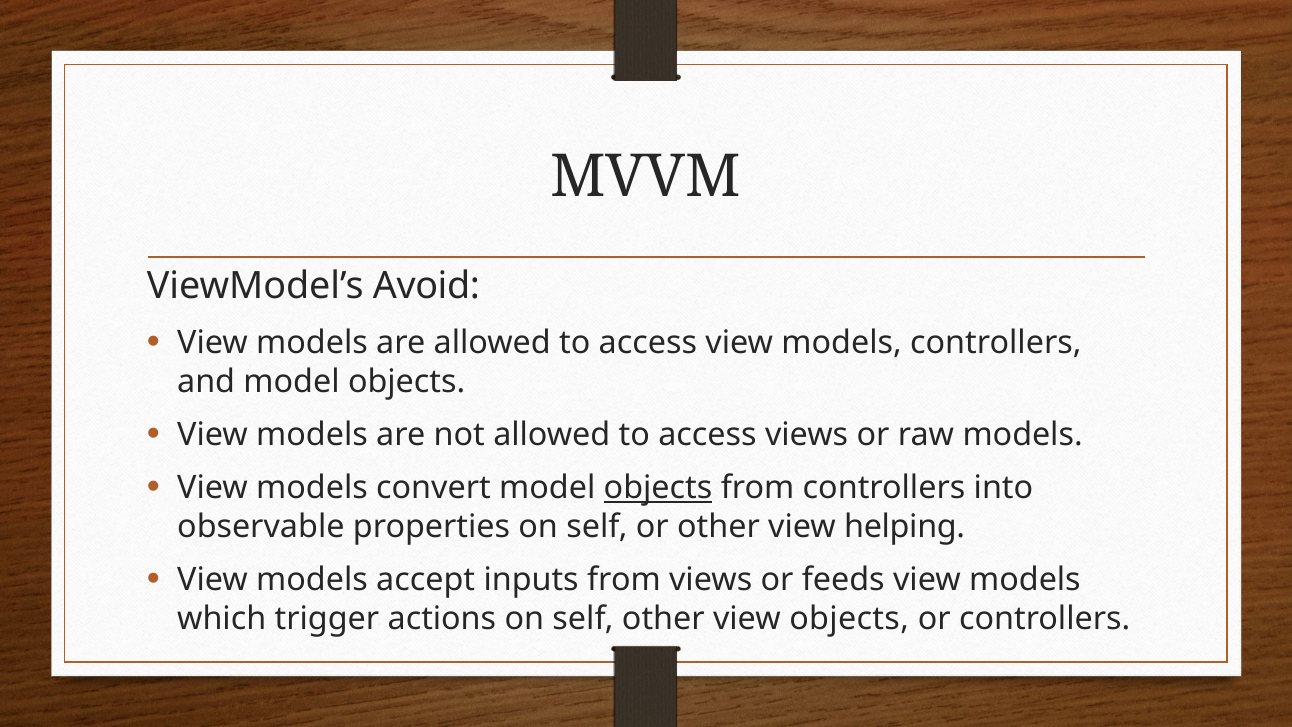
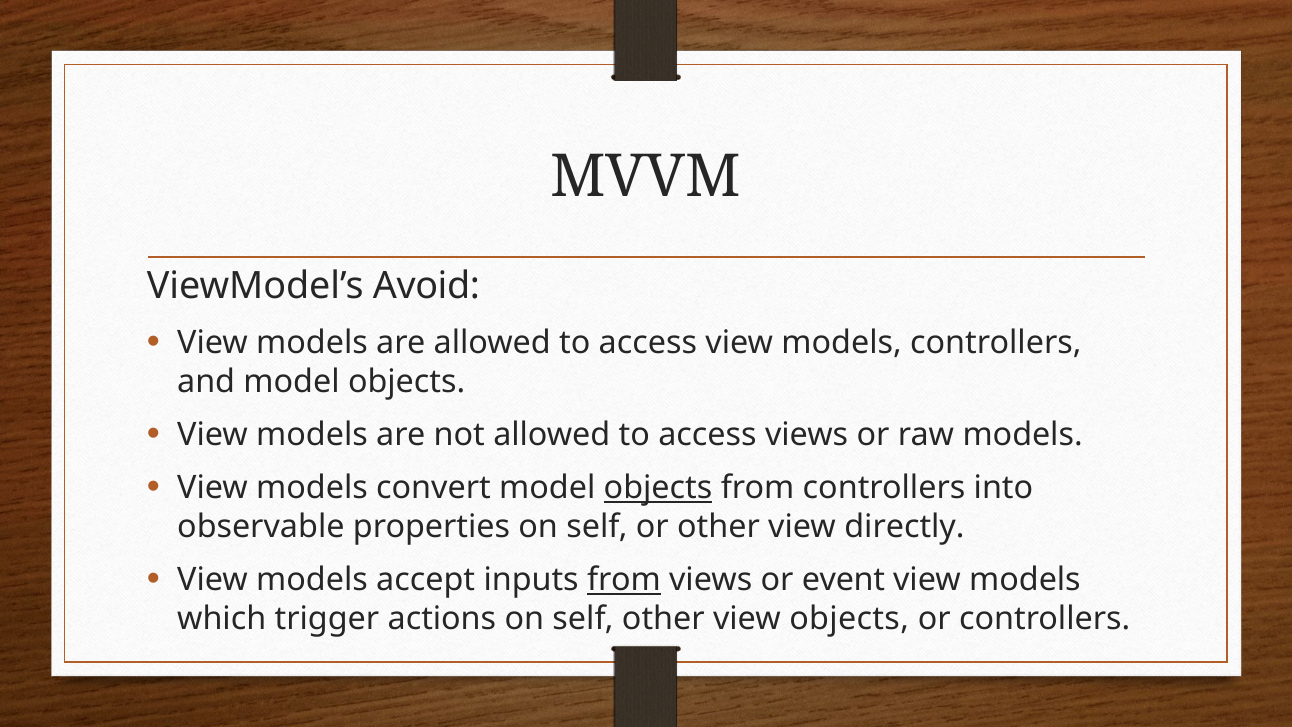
helping: helping -> directly
from at (624, 580) underline: none -> present
feeds: feeds -> event
